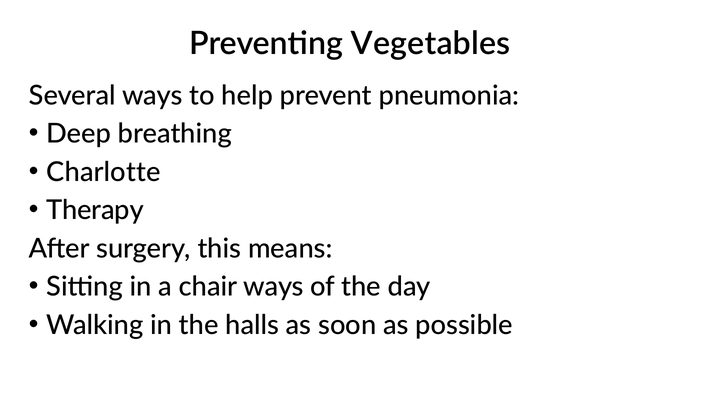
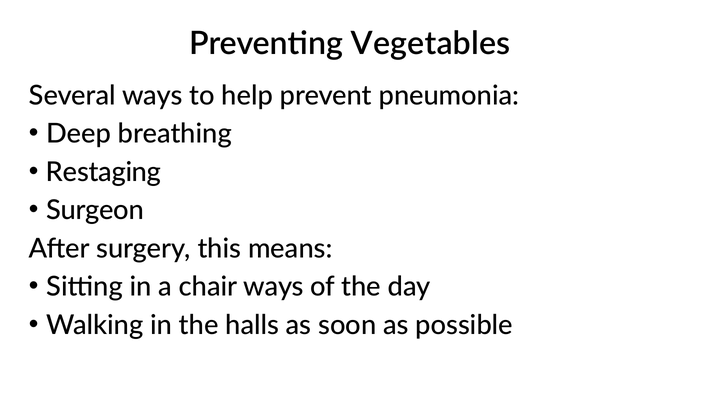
Charlotte: Charlotte -> Restaging
Therapy: Therapy -> Surgeon
